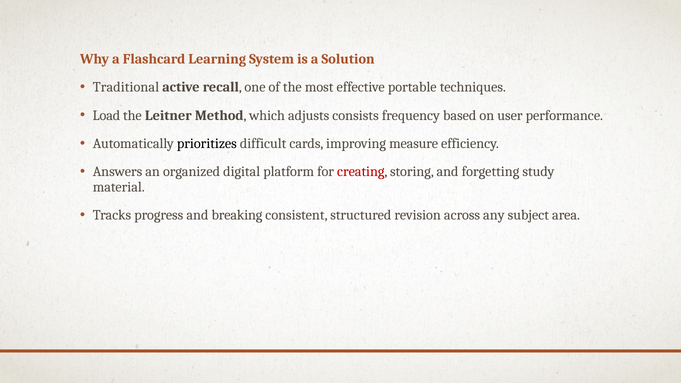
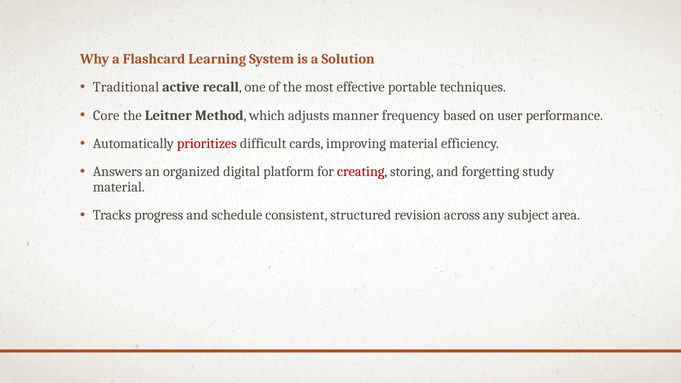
Load: Load -> Core
consists: consists -> manner
prioritizes colour: black -> red
improving measure: measure -> material
breaking: breaking -> schedule
